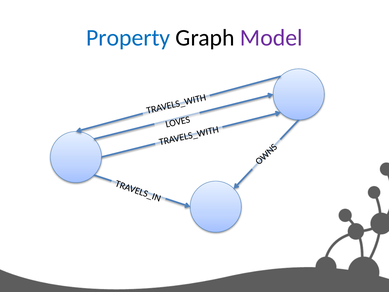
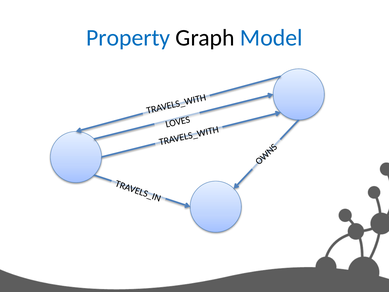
Model colour: purple -> blue
